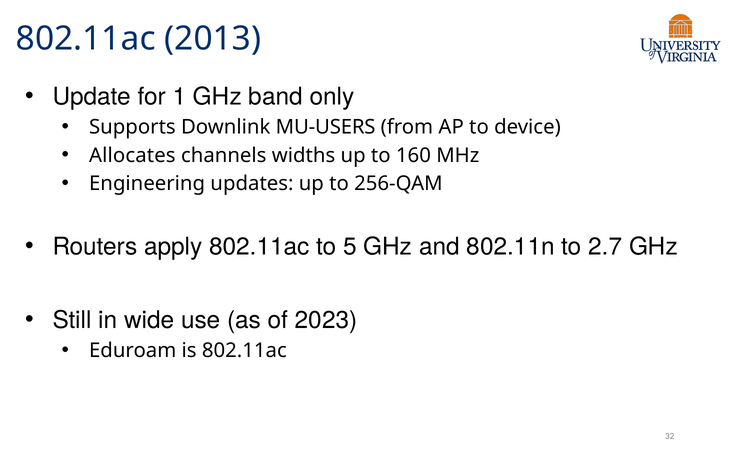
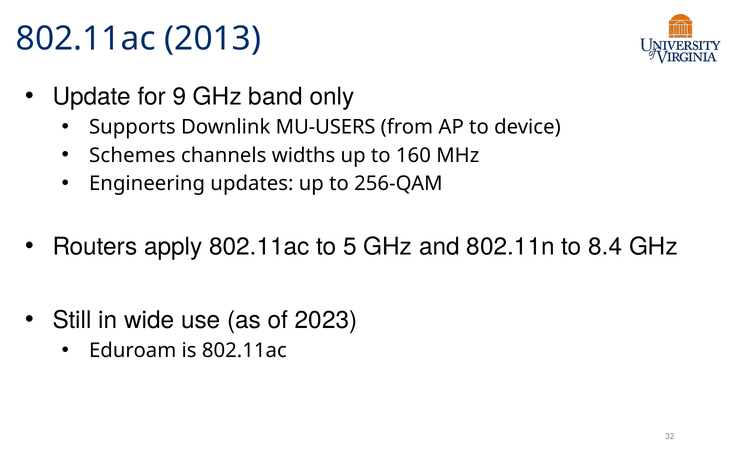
1: 1 -> 9
Allocates: Allocates -> Schemes
2.7: 2.7 -> 8.4
